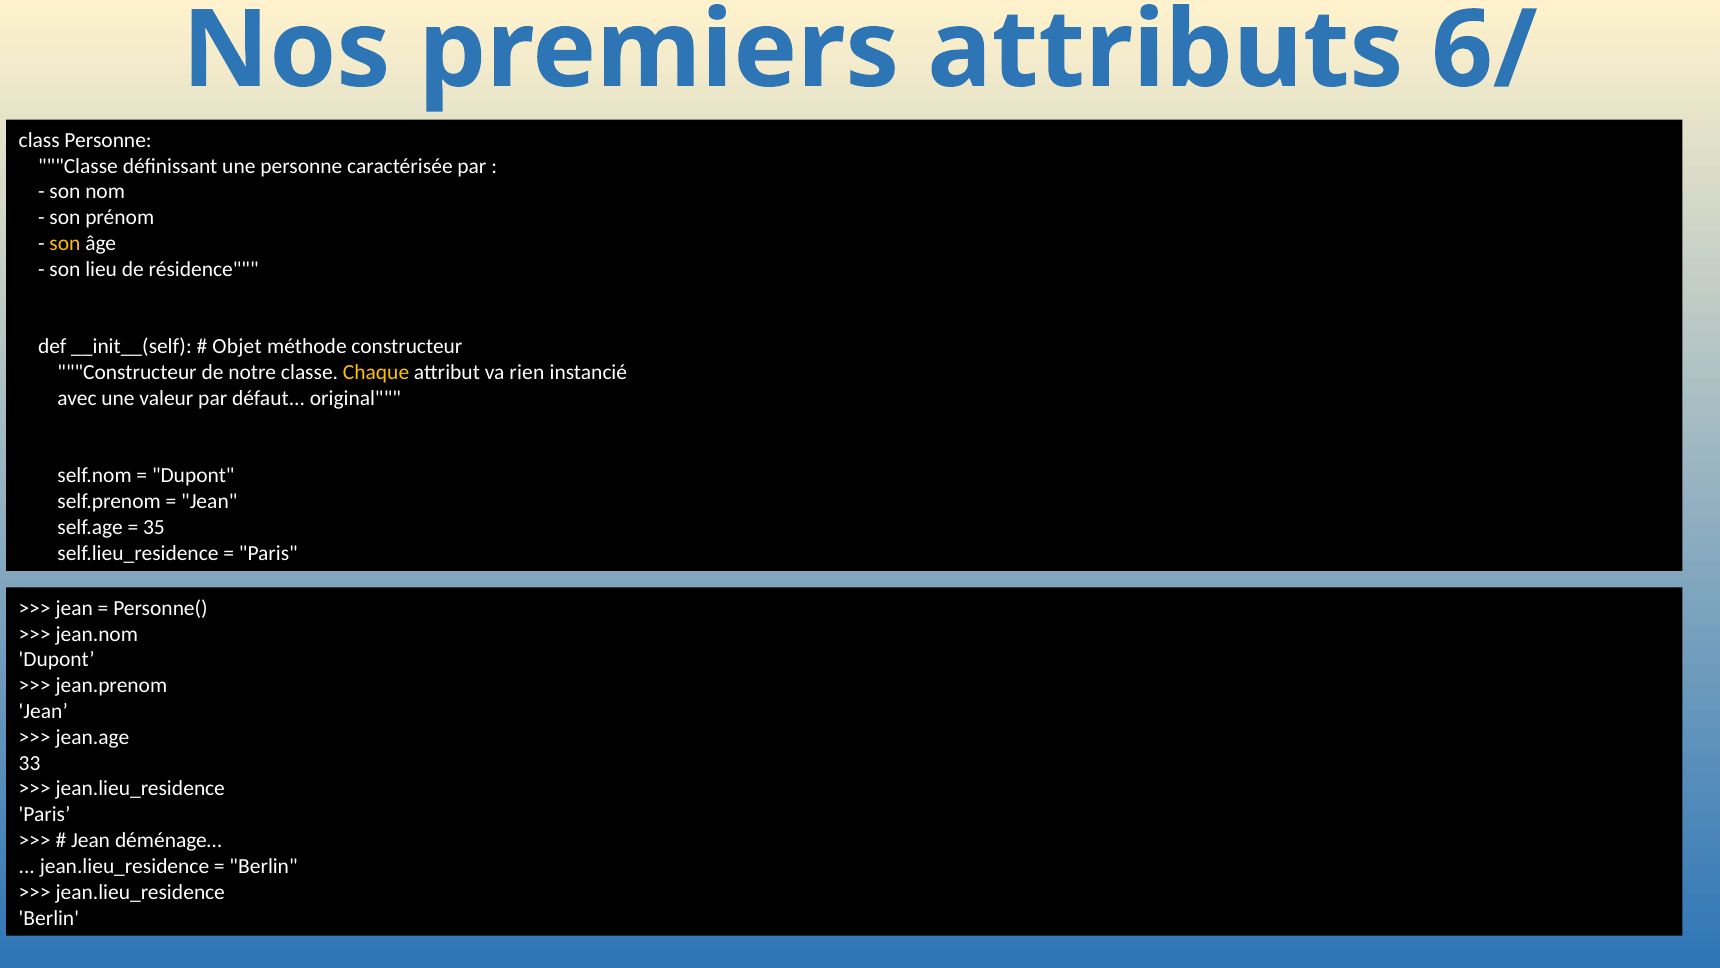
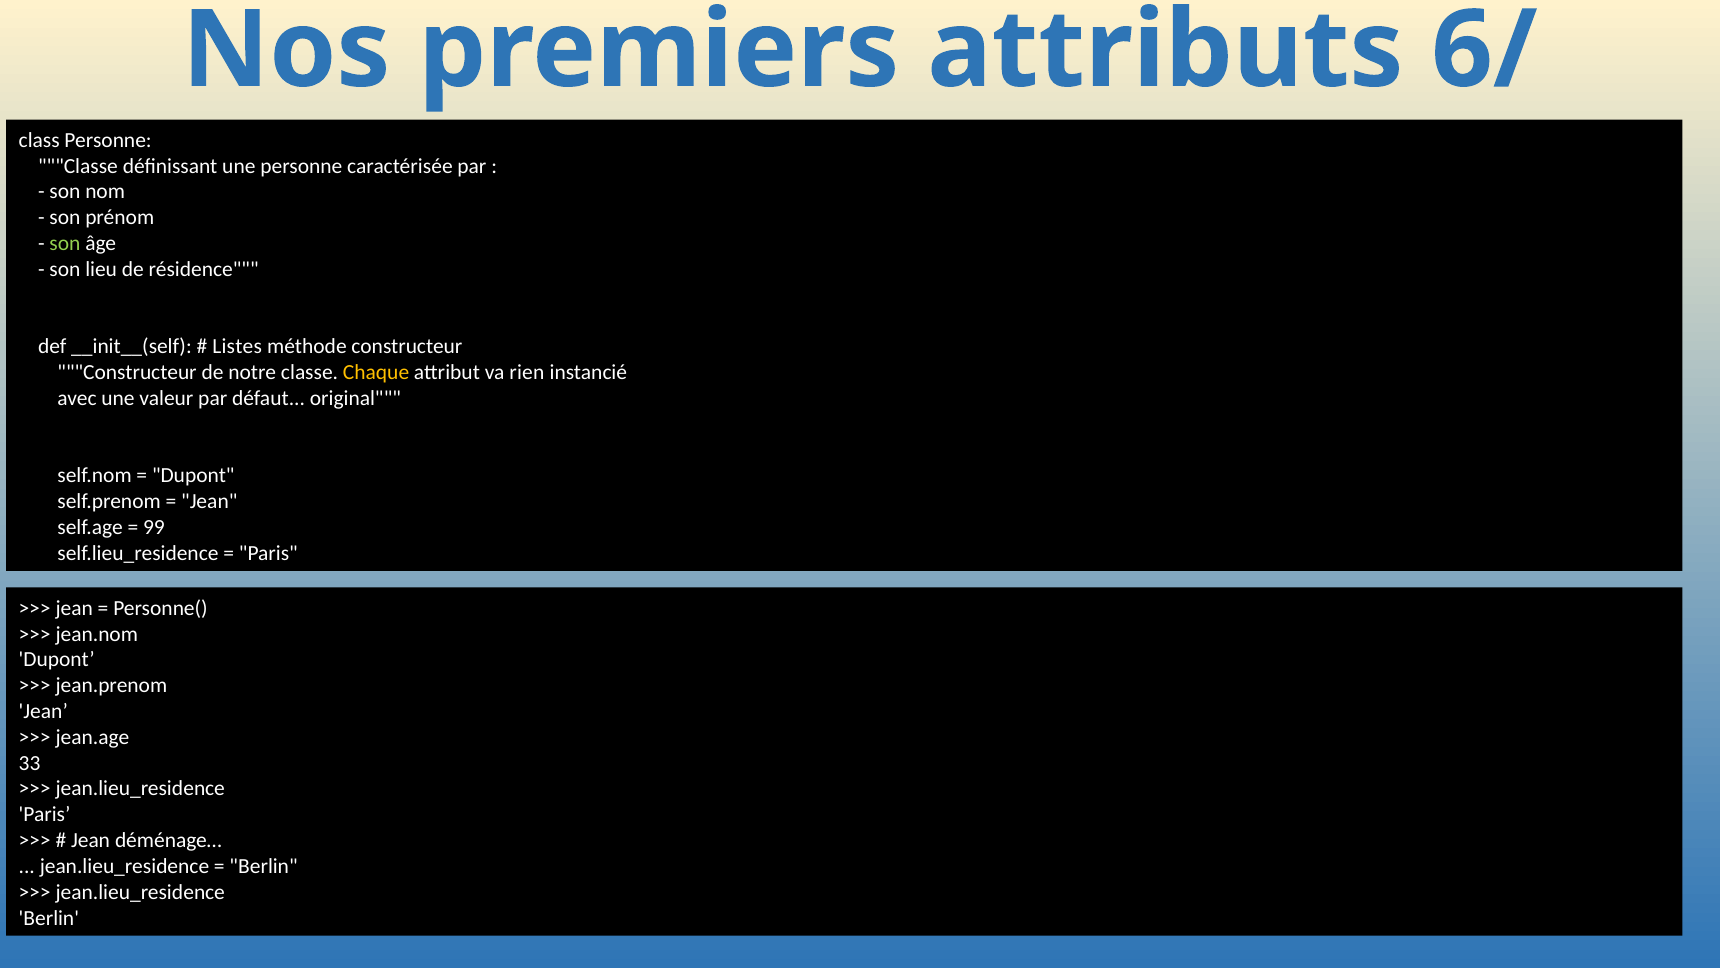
son at (65, 243) colour: yellow -> light green
Objet: Objet -> Listes
35: 35 -> 99
